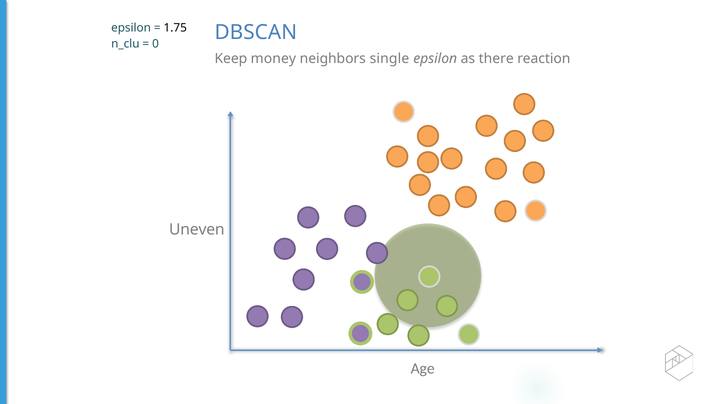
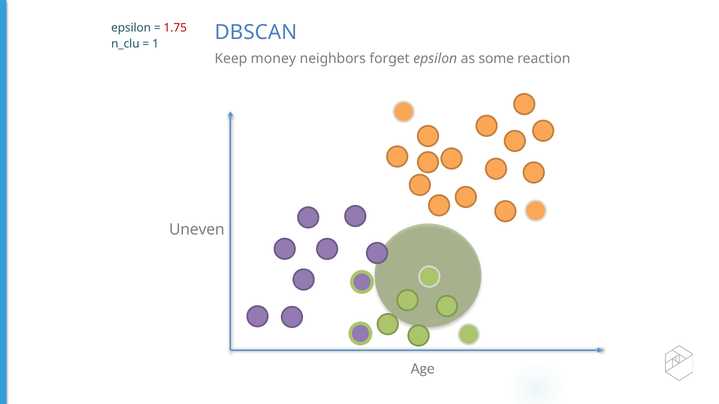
1.75 colour: black -> red
0: 0 -> 1
single: single -> forget
there: there -> some
